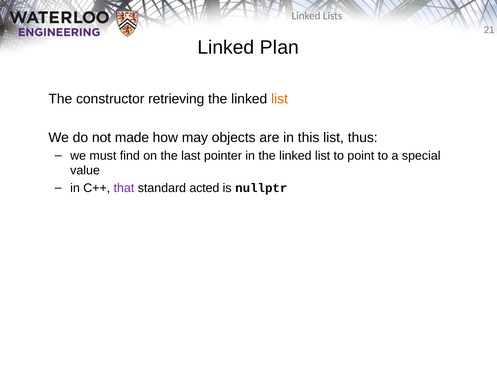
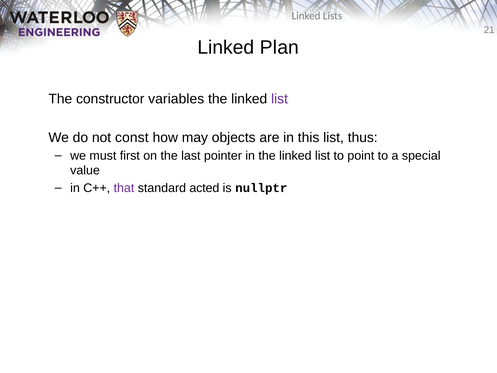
retrieving: retrieving -> variables
list at (280, 99) colour: orange -> purple
made: made -> const
find: find -> first
